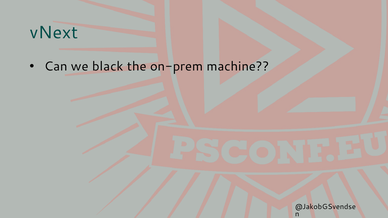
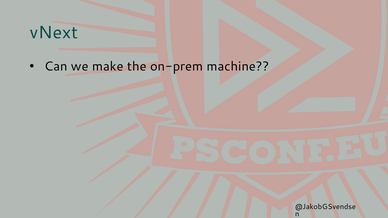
black: black -> make
